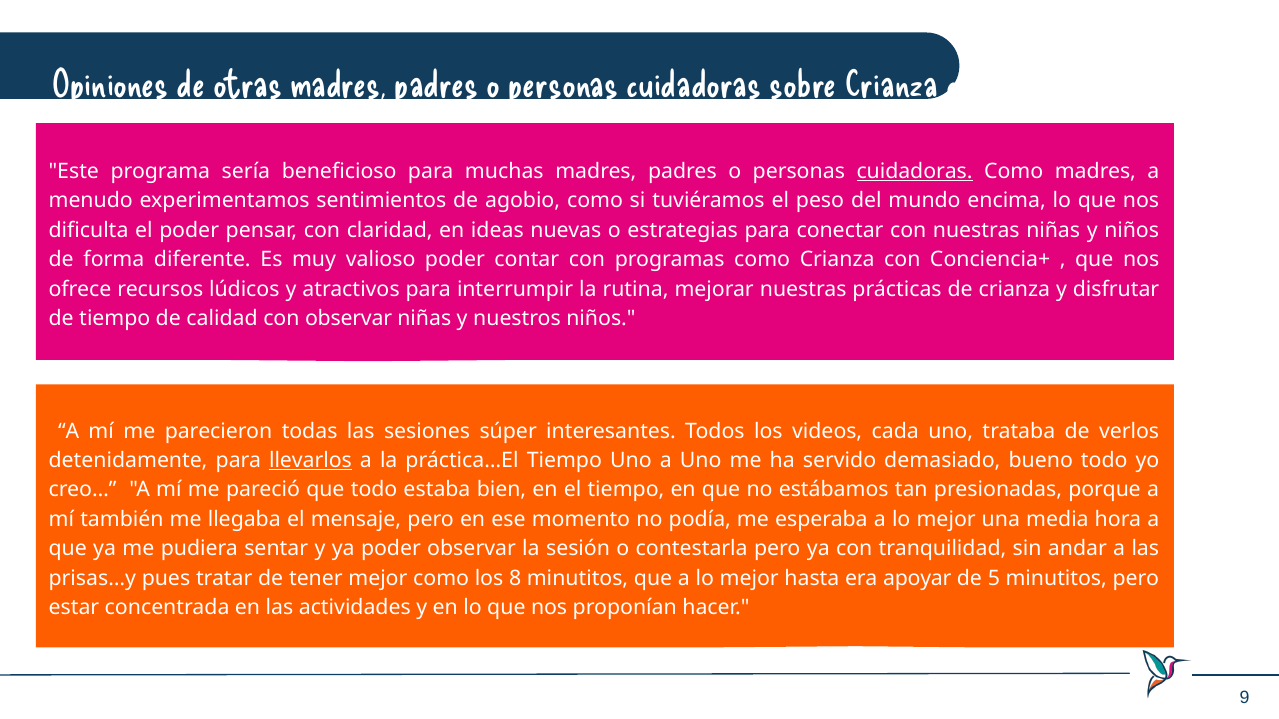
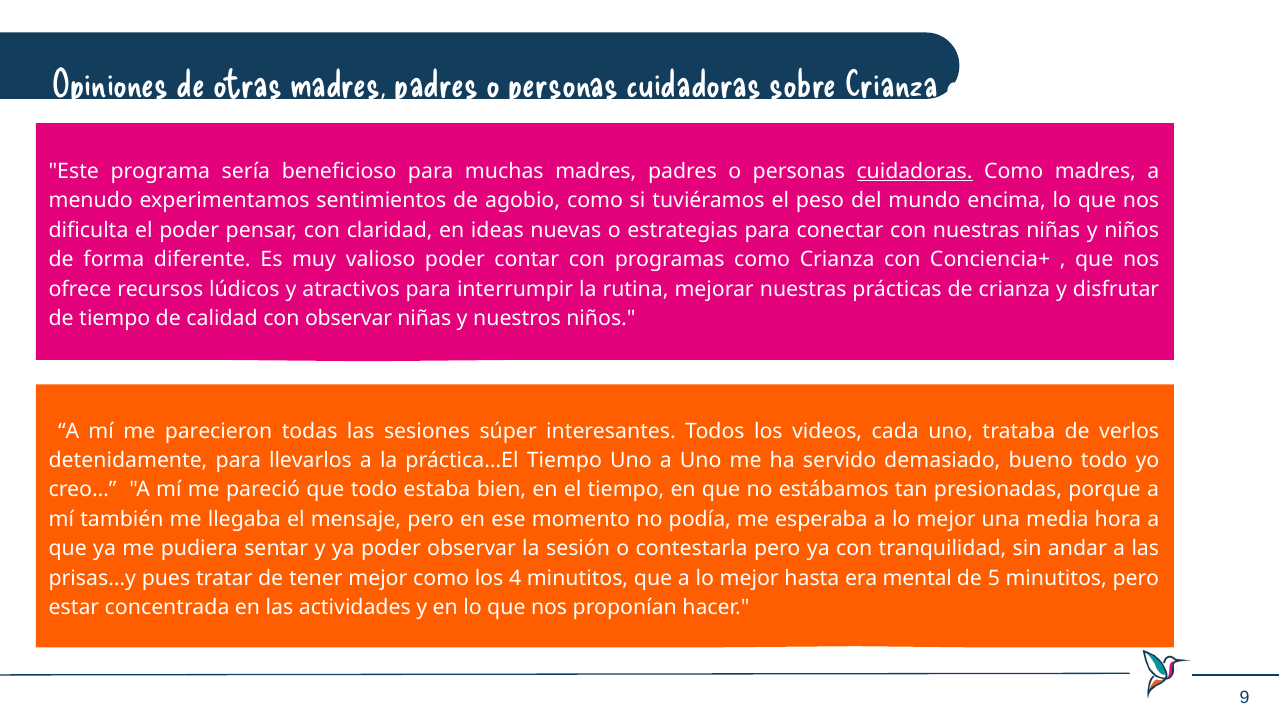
llevarlos underline: present -> none
8: 8 -> 4
apoyar: apoyar -> mental
